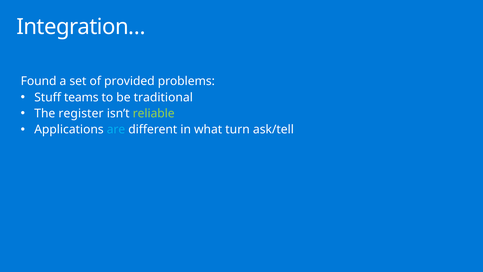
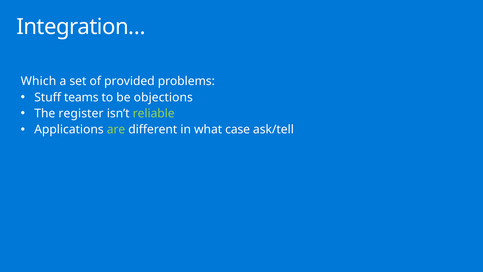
Found: Found -> Which
traditional: traditional -> objections
are colour: light blue -> light green
turn: turn -> case
